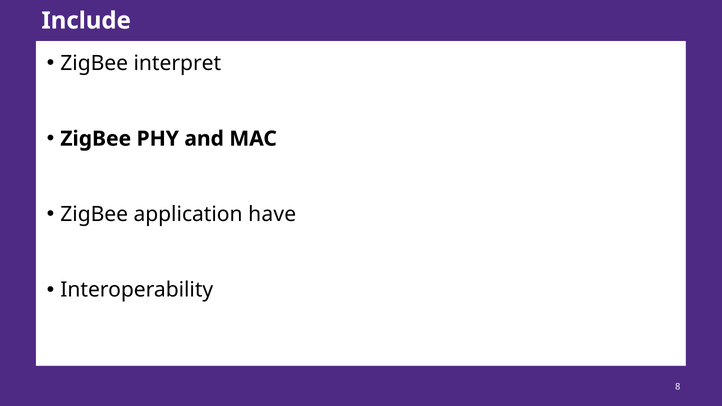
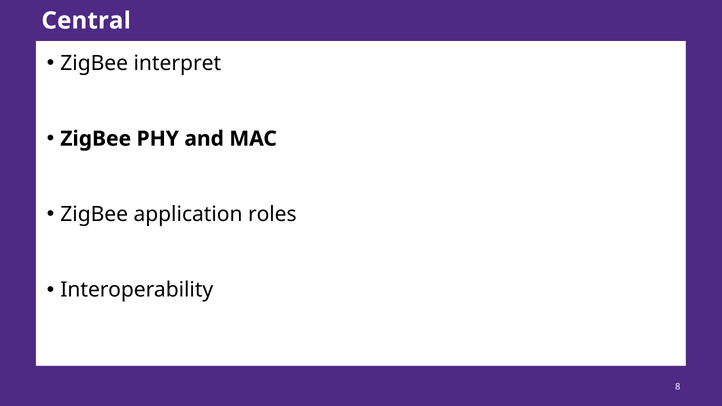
Include: Include -> Central
have: have -> roles
